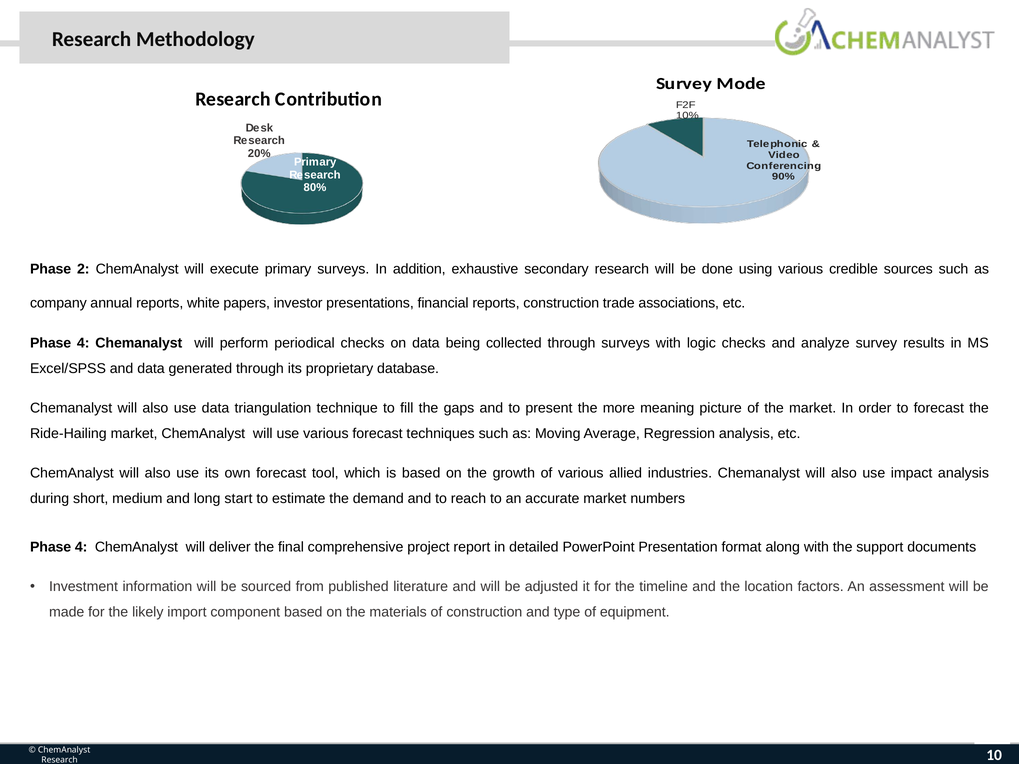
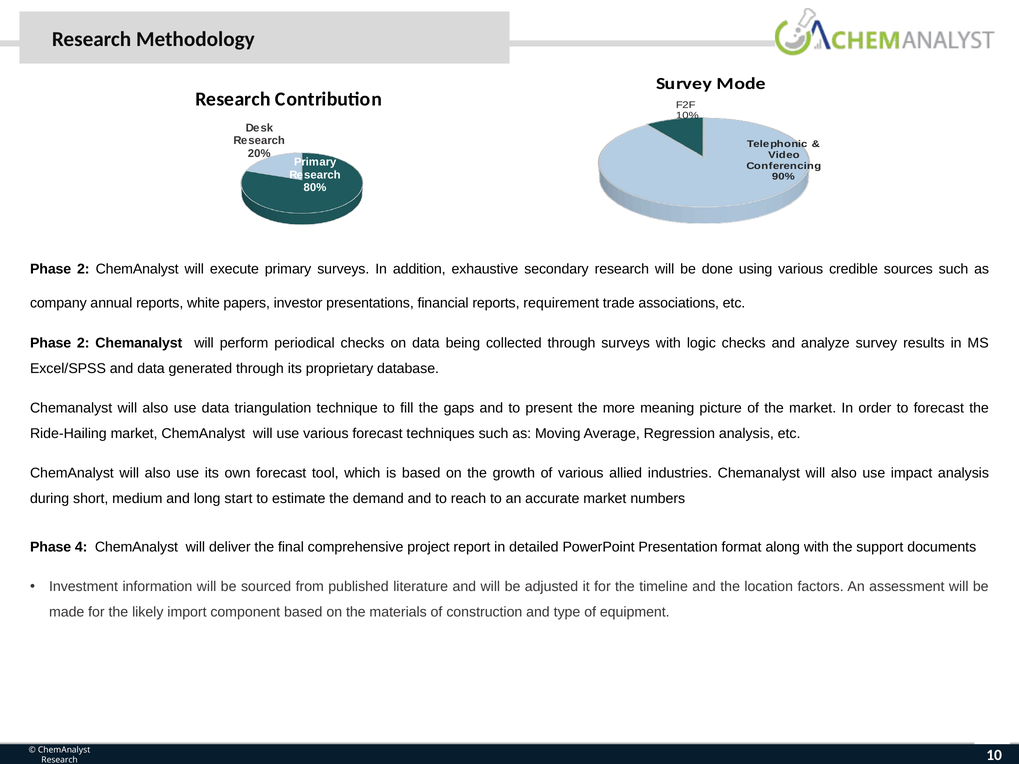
reports construction: construction -> requirement
4 at (83, 343): 4 -> 2
